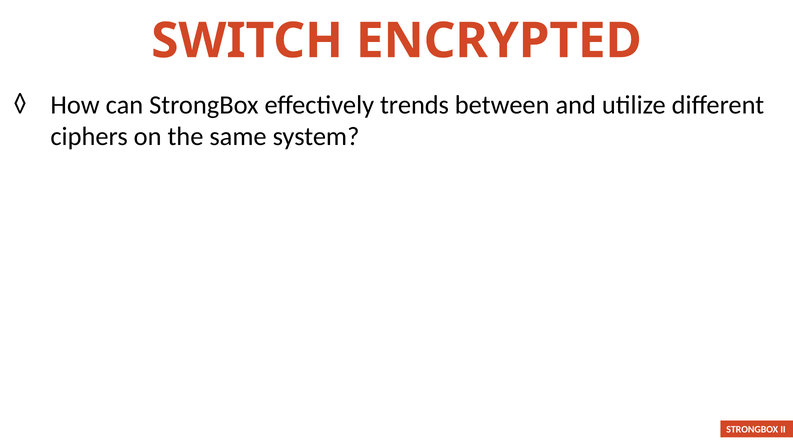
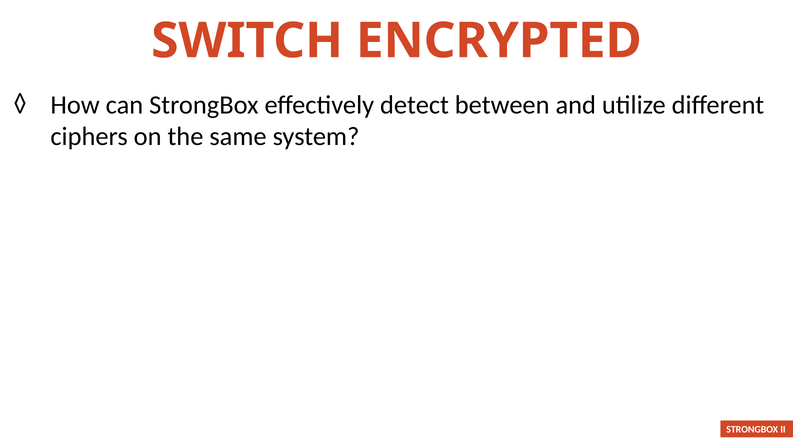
trends: trends -> detect
